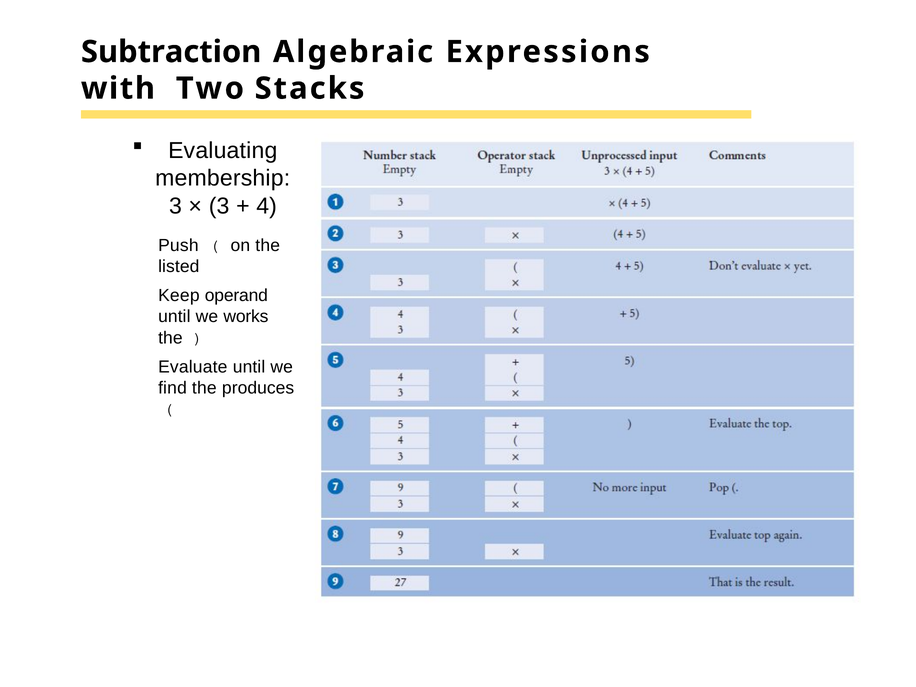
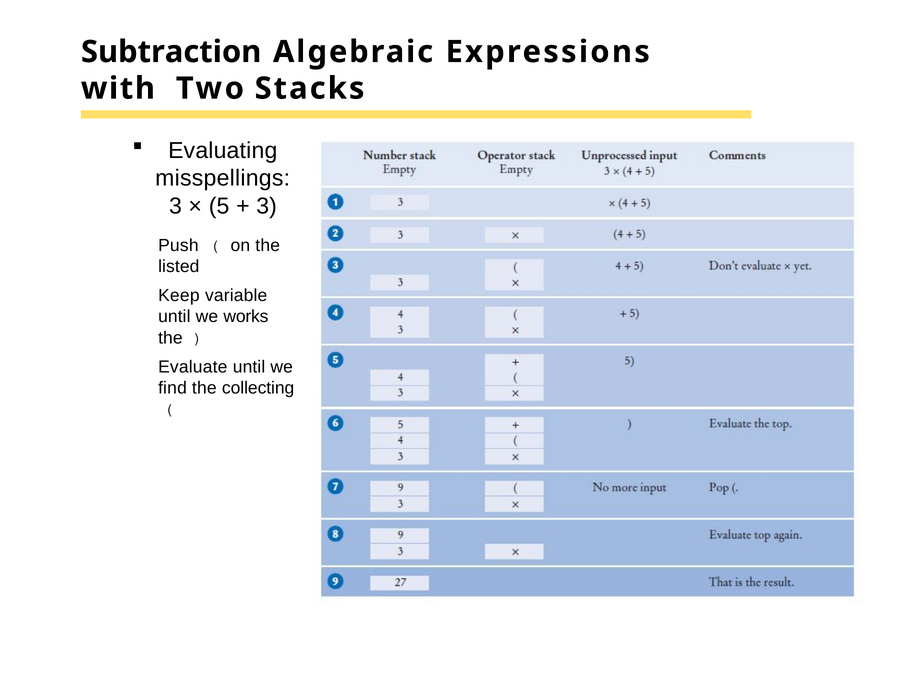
membership: membership -> misspellings
3 at (219, 206): 3 -> 5
4 at (267, 206): 4 -> 3
operand: operand -> variable
produces: produces -> collecting
